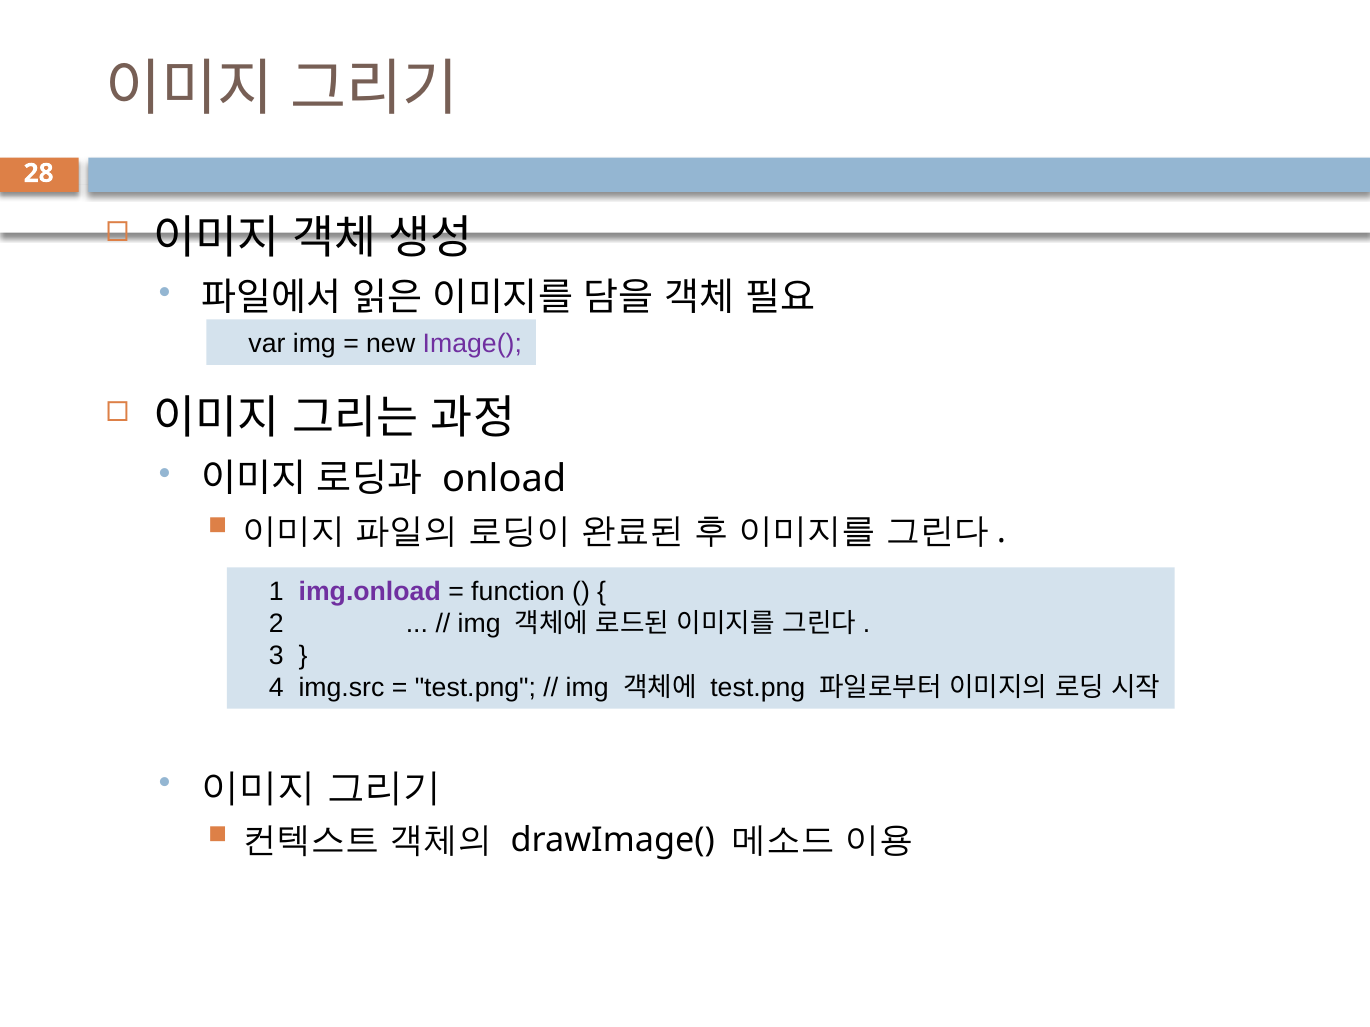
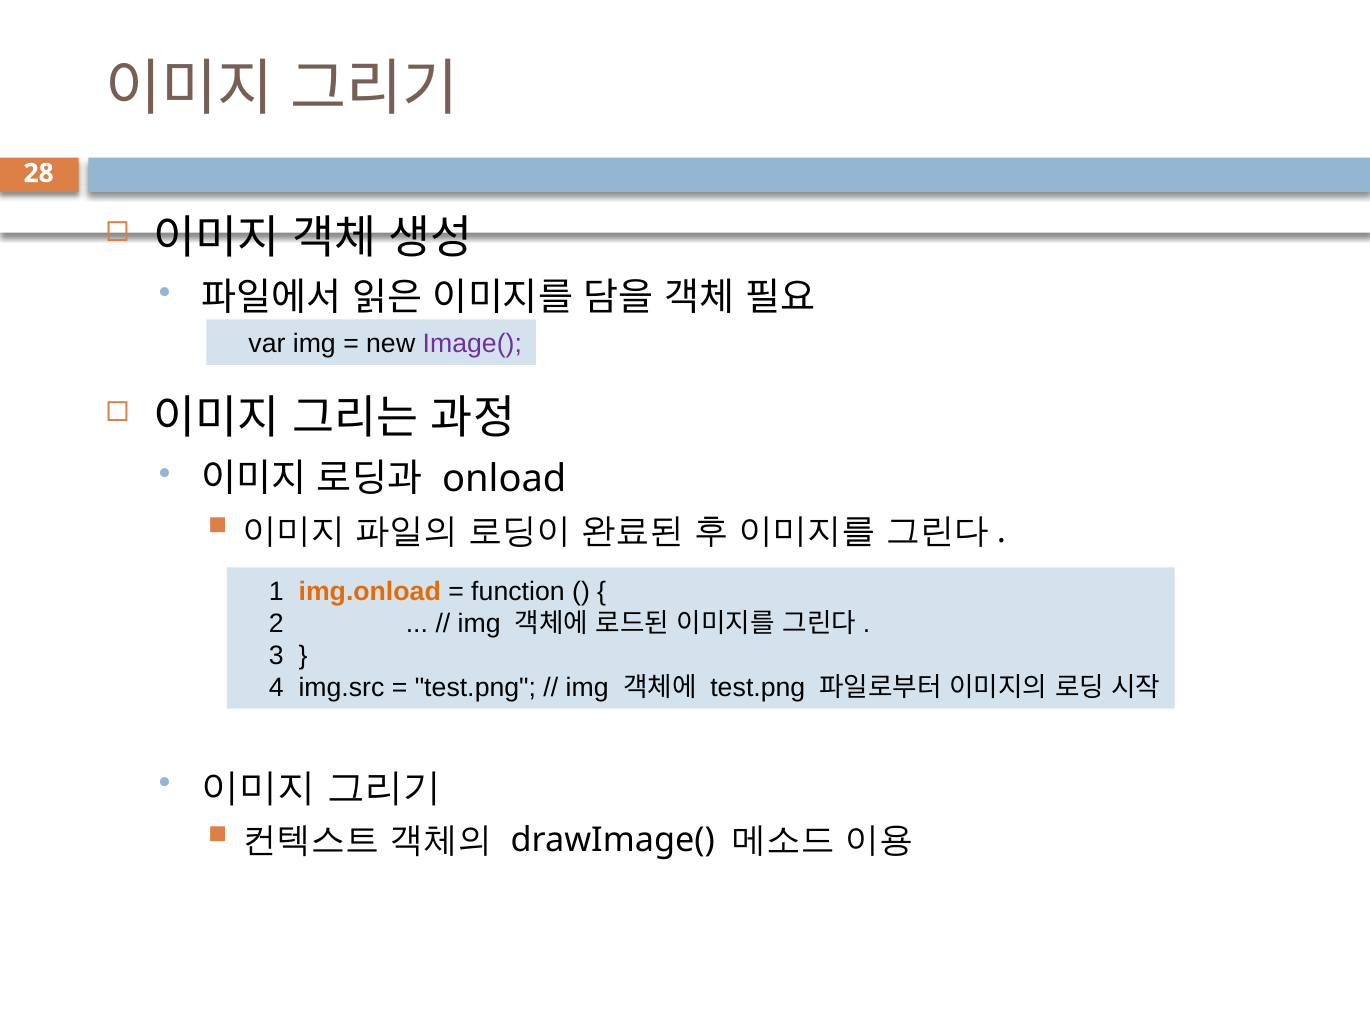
img.onload colour: purple -> orange
